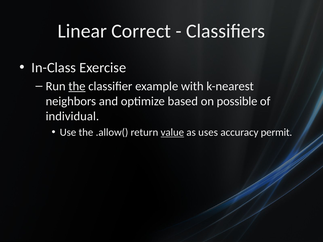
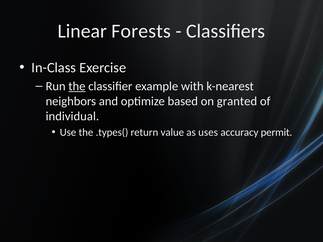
Correct: Correct -> Forests
possible: possible -> granted
.allow(: .allow( -> .types(
value underline: present -> none
